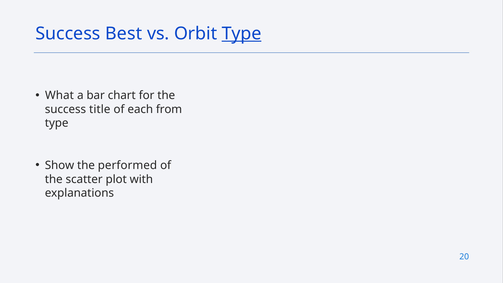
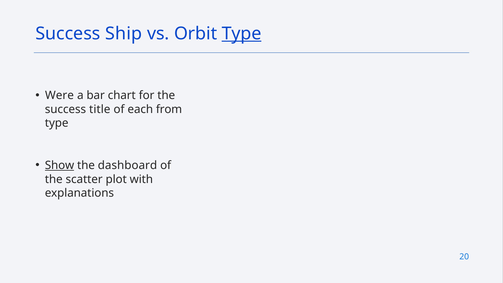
Best: Best -> Ship
What: What -> Were
Show underline: none -> present
performed: performed -> dashboard
